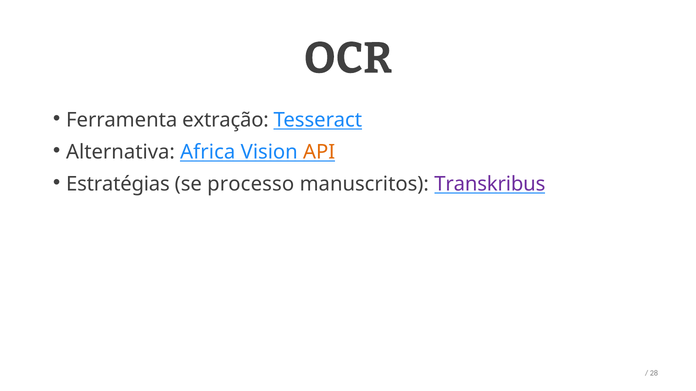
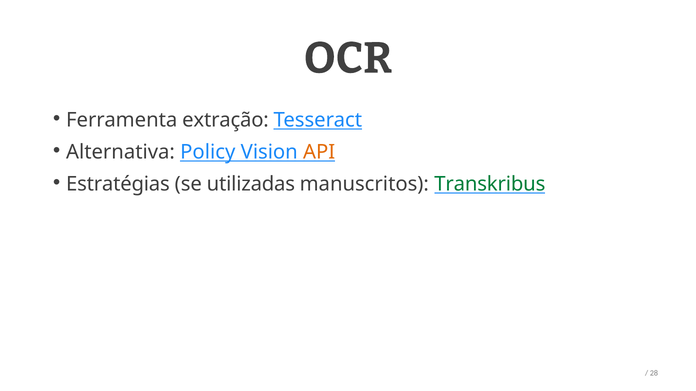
Africa: Africa -> Policy
processo: processo -> utilizadas
Transkribus colour: purple -> green
